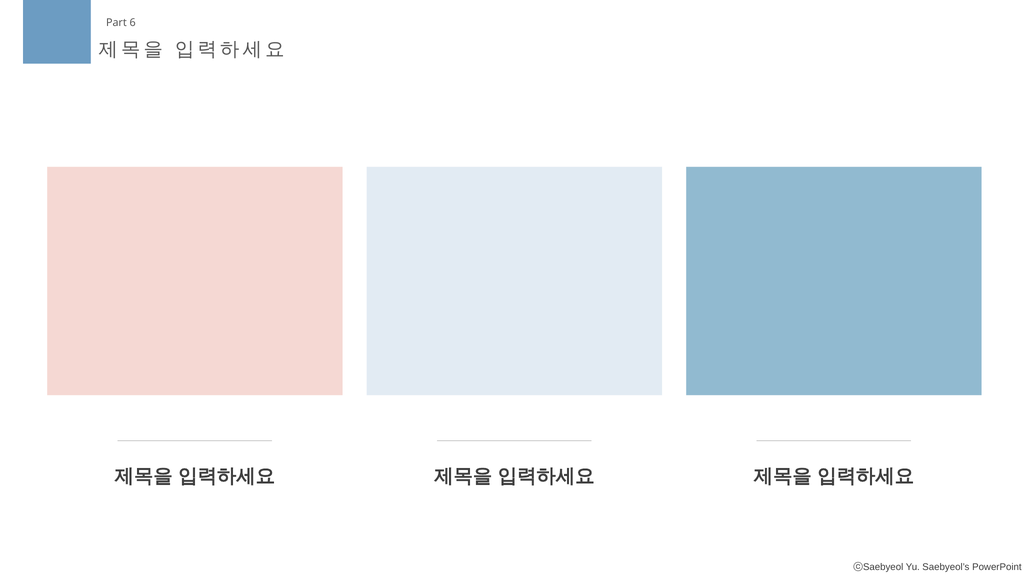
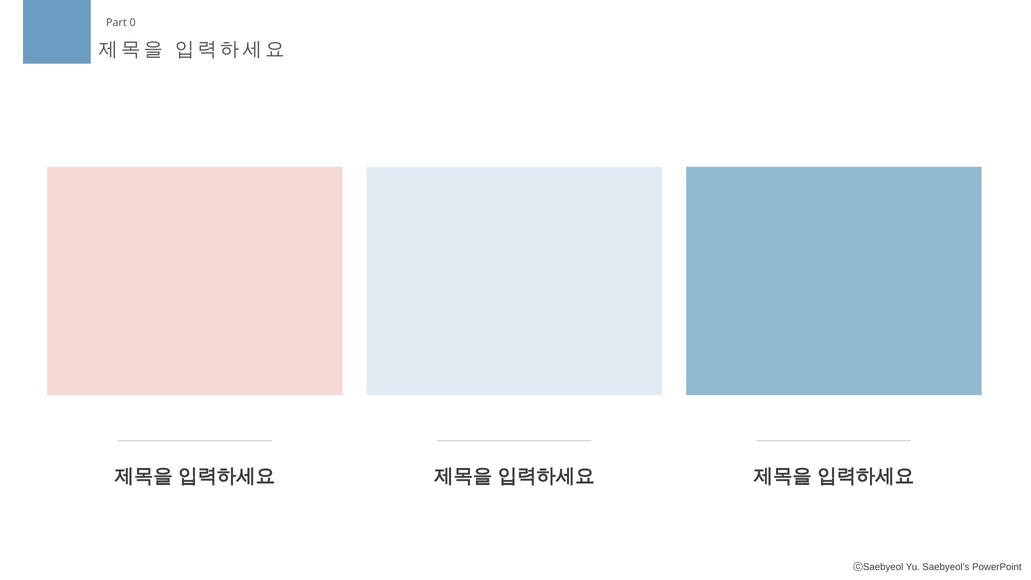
6: 6 -> 0
